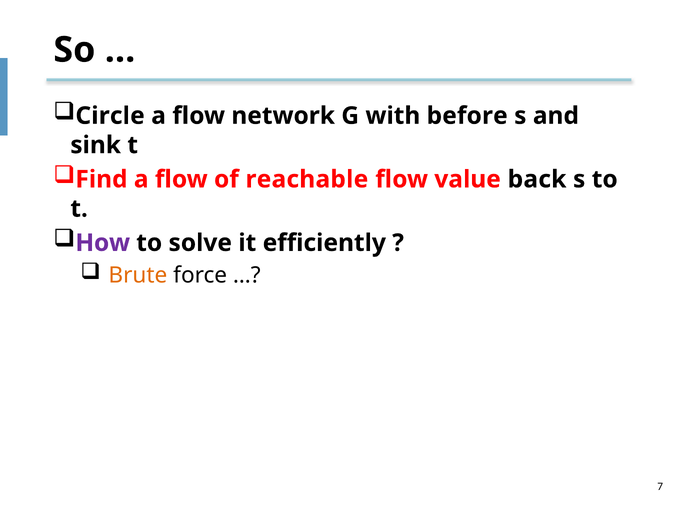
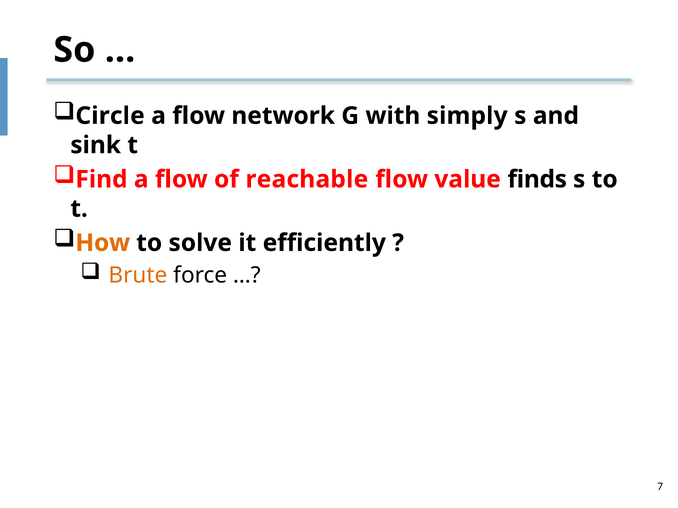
before: before -> simply
back: back -> finds
How colour: purple -> orange
